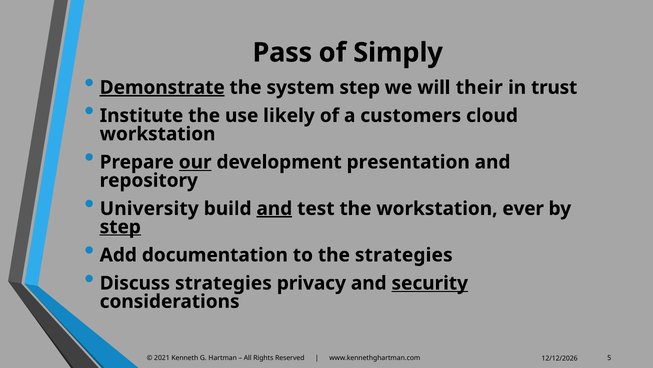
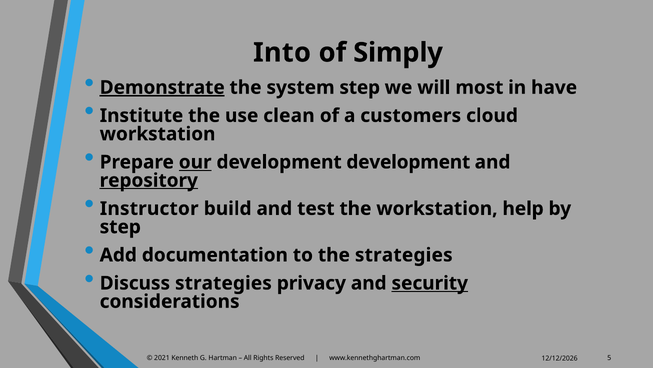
Pass: Pass -> Into
their: their -> most
trust: trust -> have
likely: likely -> clean
development presentation: presentation -> development
repository underline: none -> present
University: University -> Instructor
and at (274, 208) underline: present -> none
ever: ever -> help
step at (120, 227) underline: present -> none
